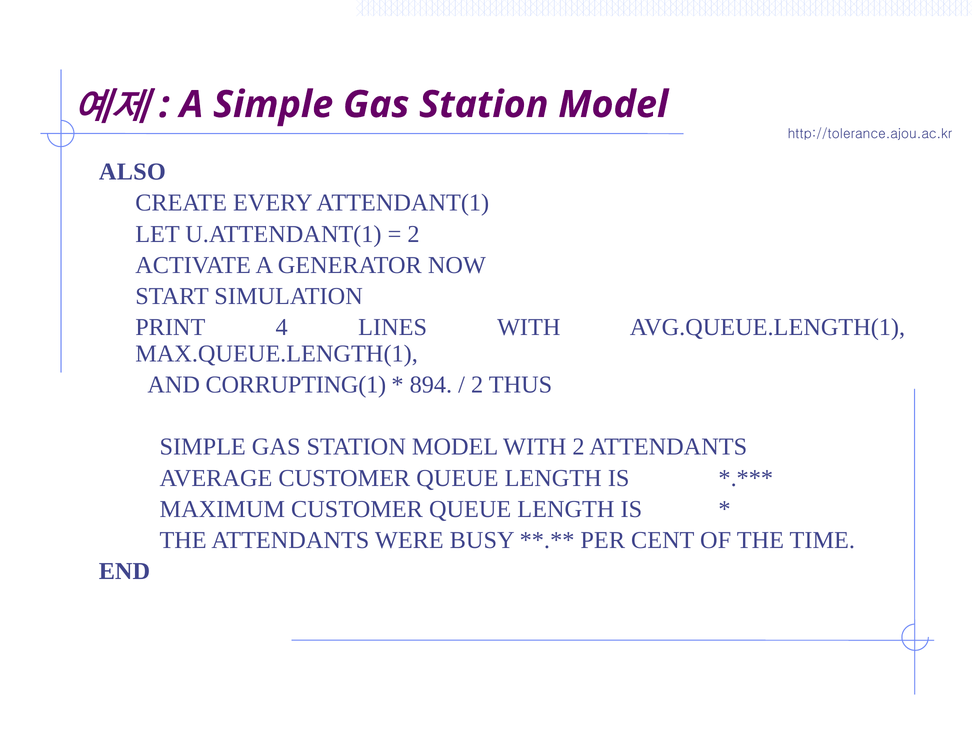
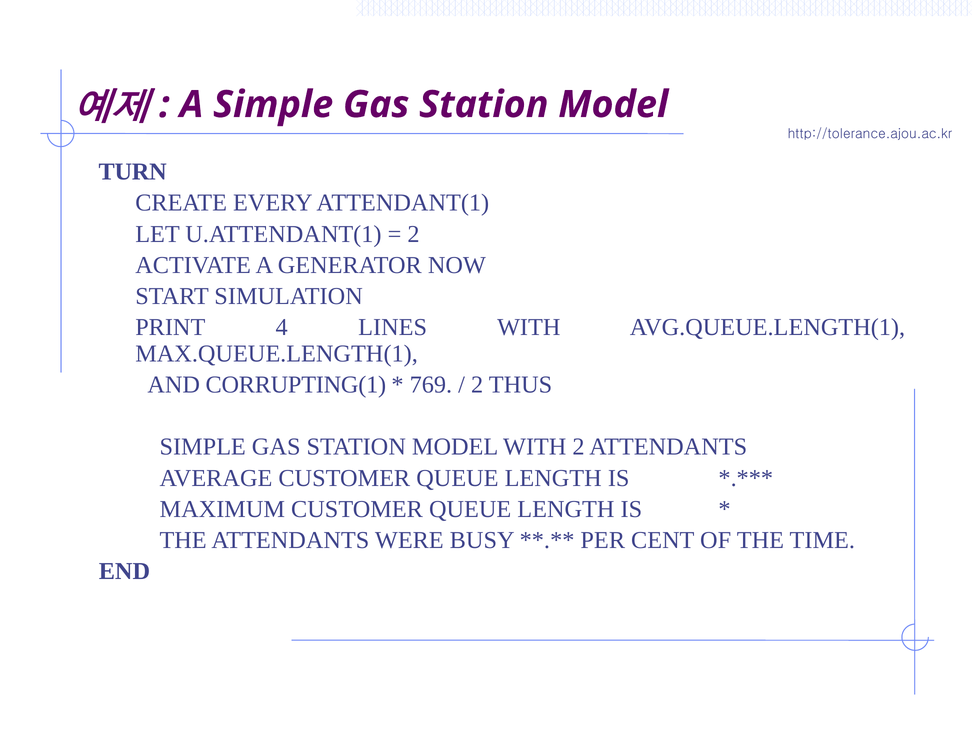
ALSO: ALSO -> TURN
894: 894 -> 769
